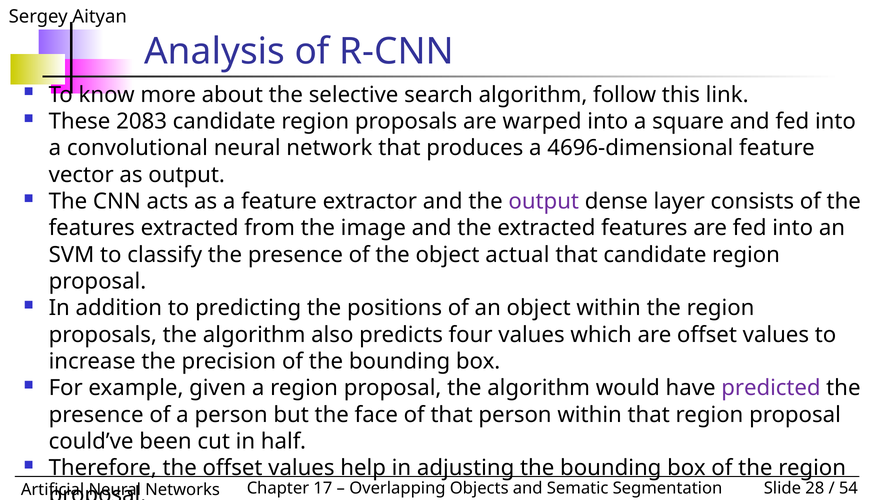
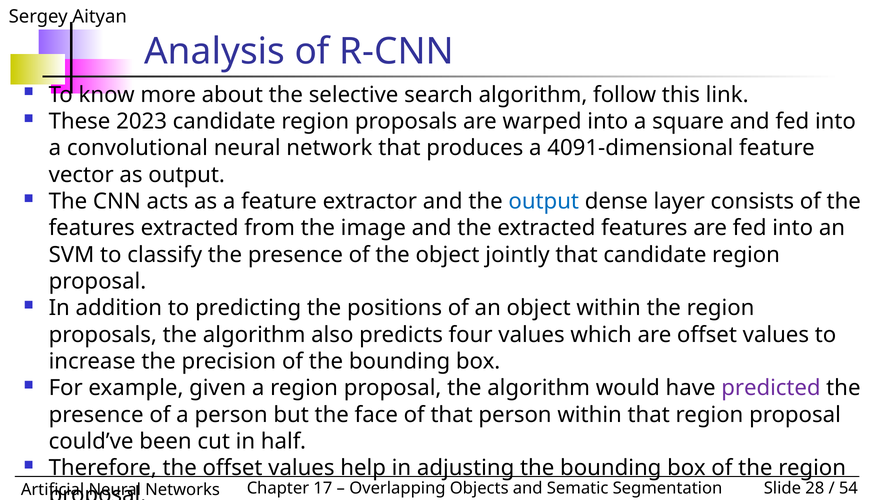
2083: 2083 -> 2023
4696-dimensional: 4696-dimensional -> 4091-dimensional
output at (544, 201) colour: purple -> blue
actual: actual -> jointly
